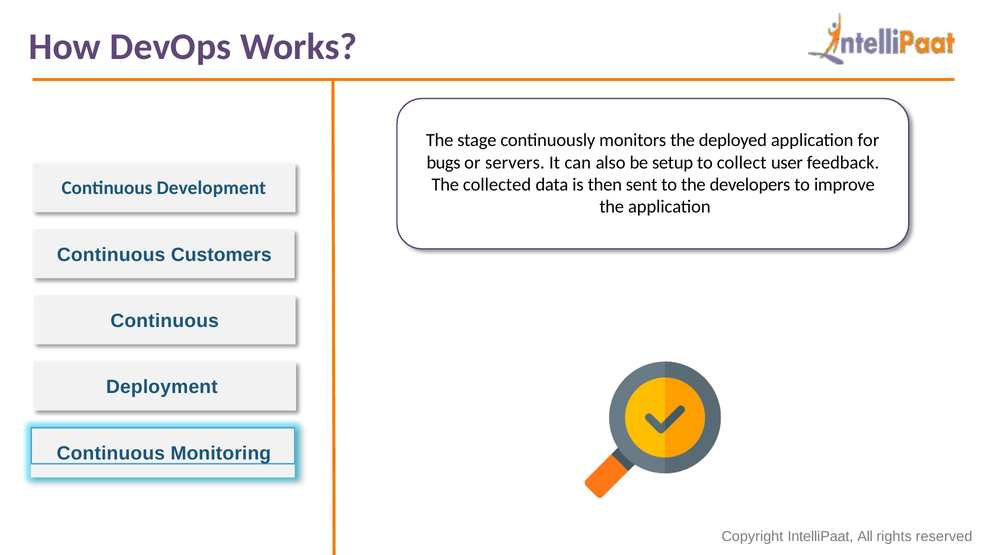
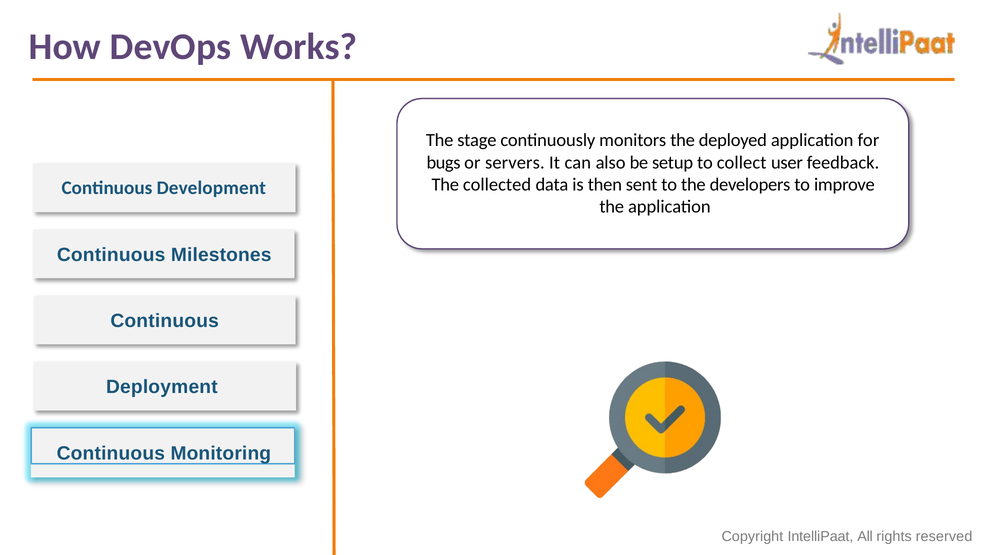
Customers: Customers -> Milestones
